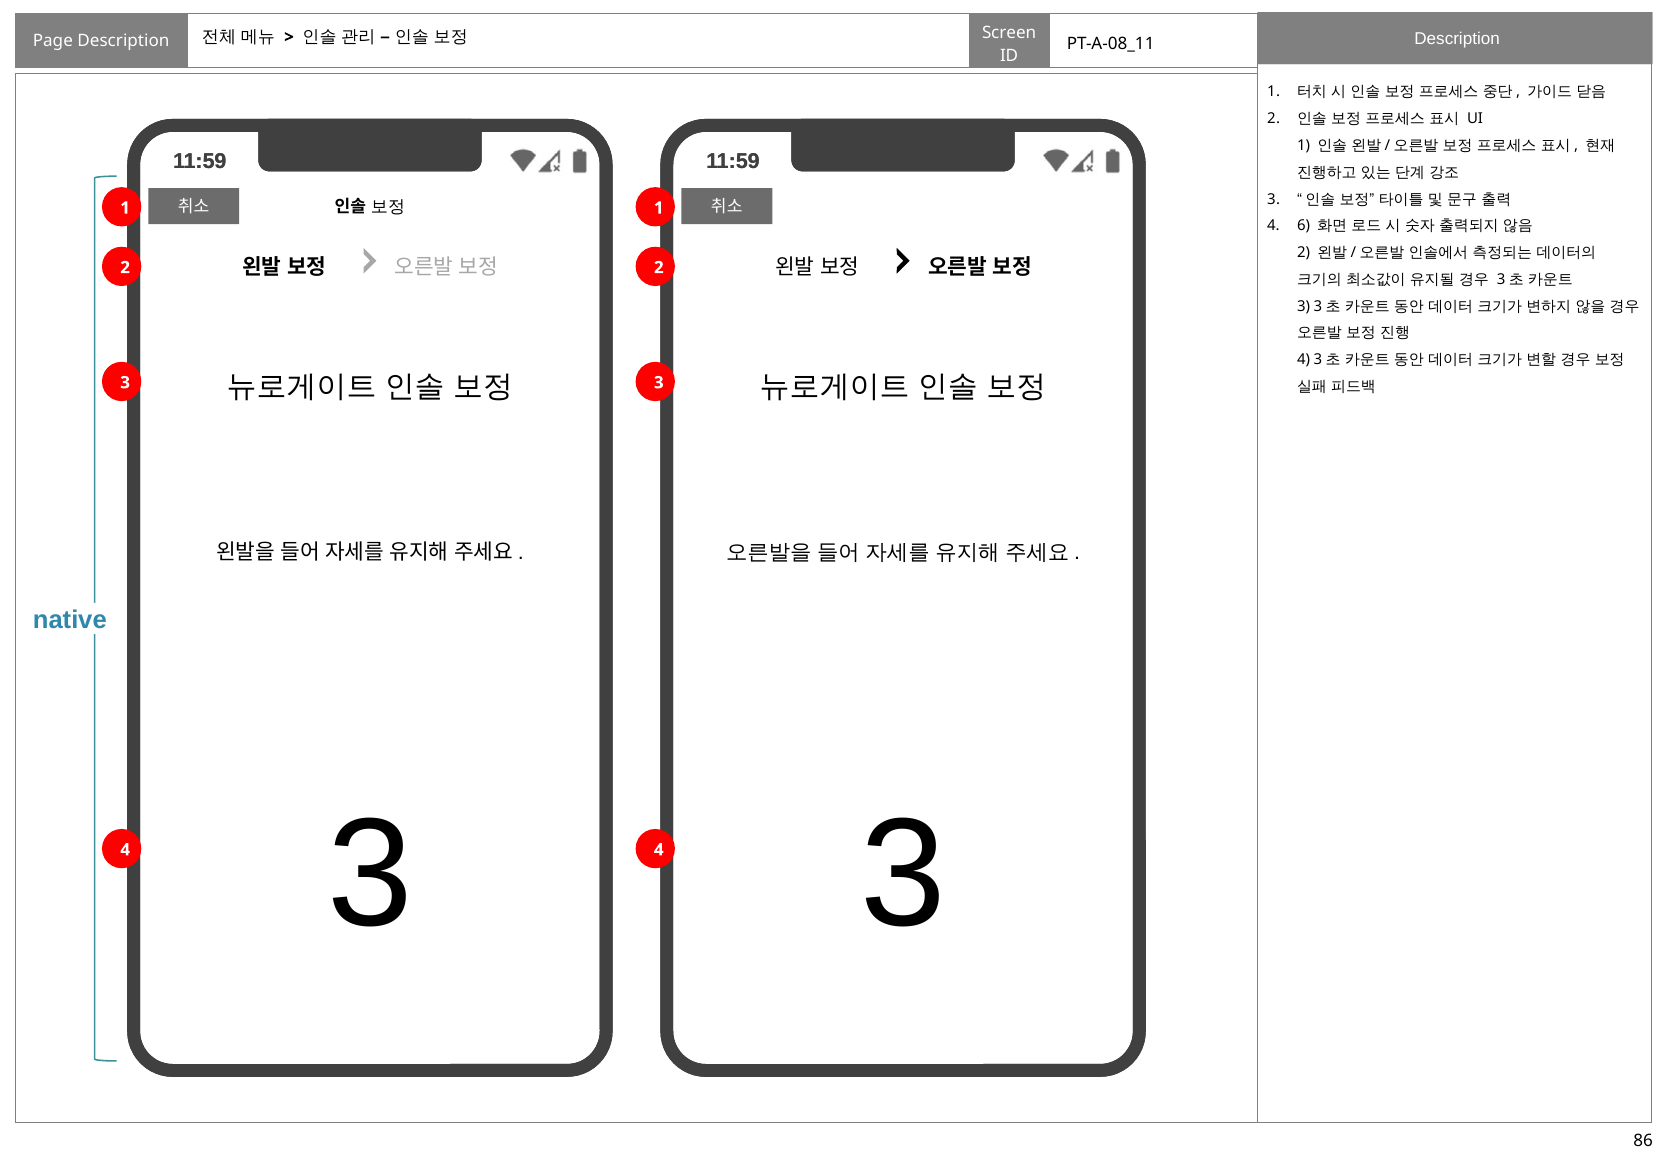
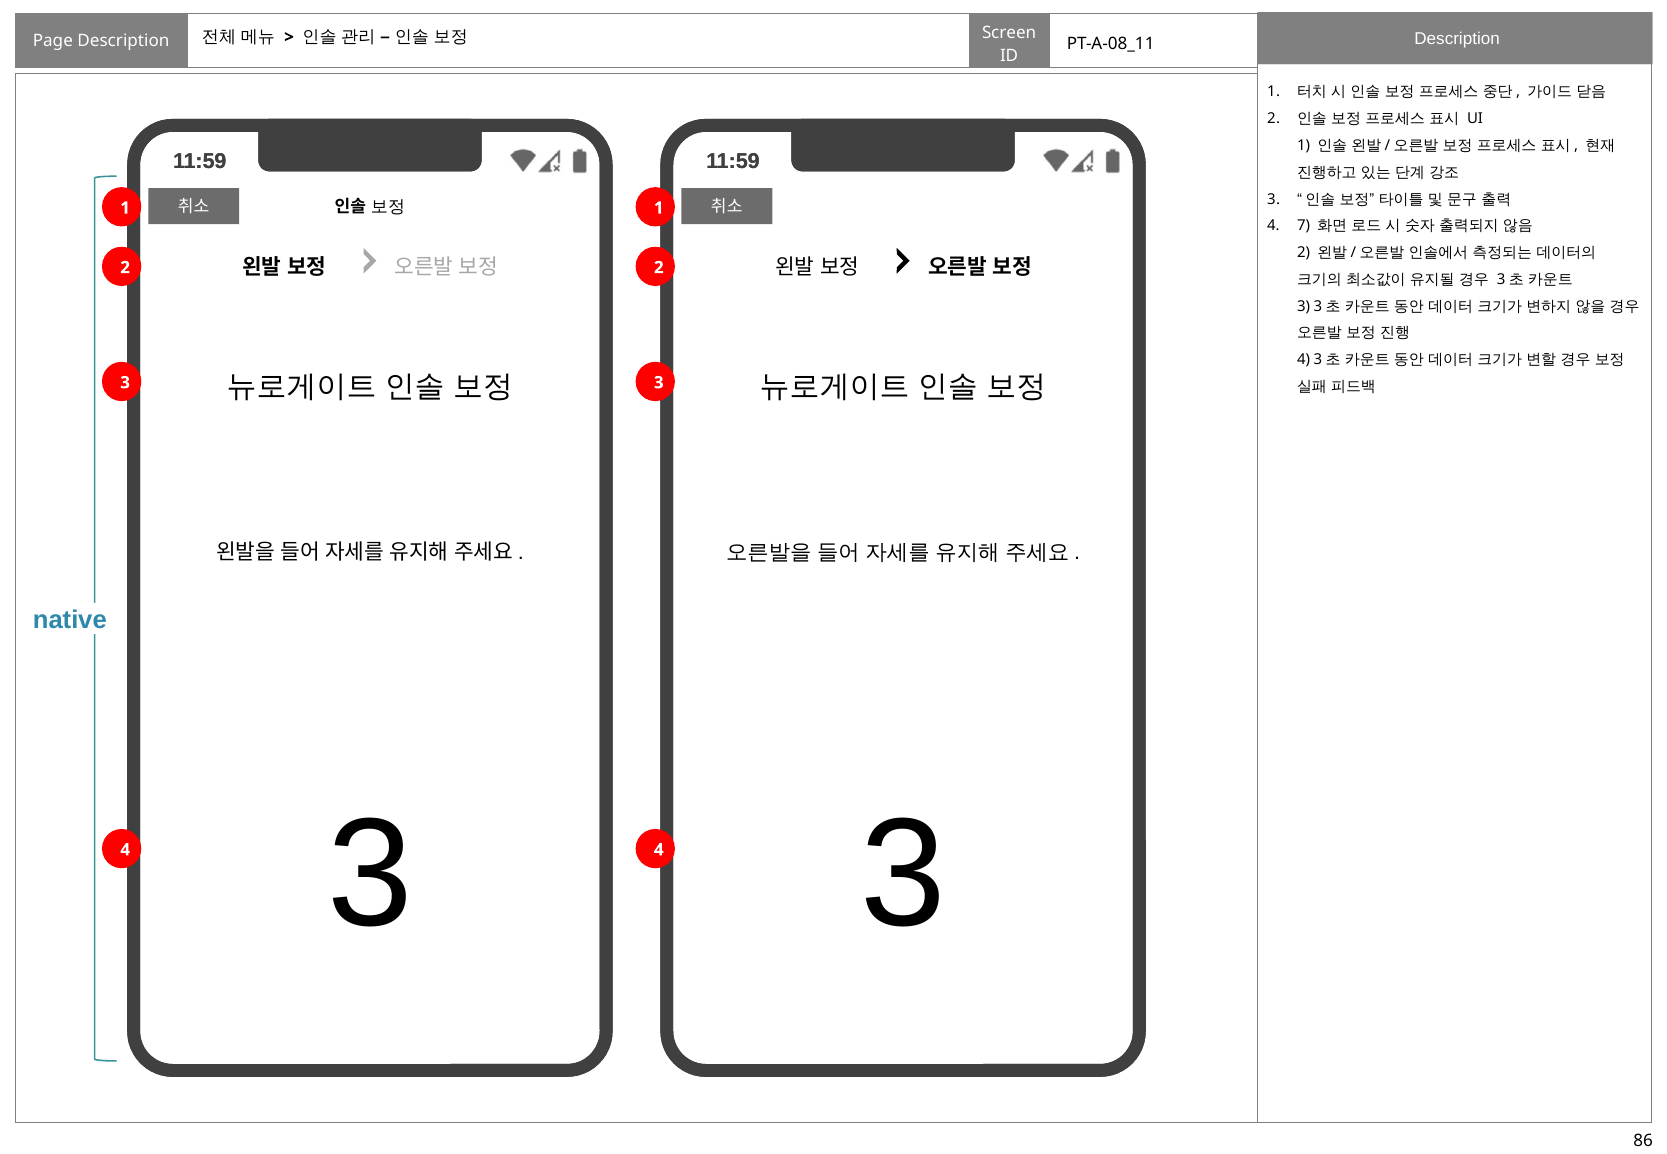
6: 6 -> 7
